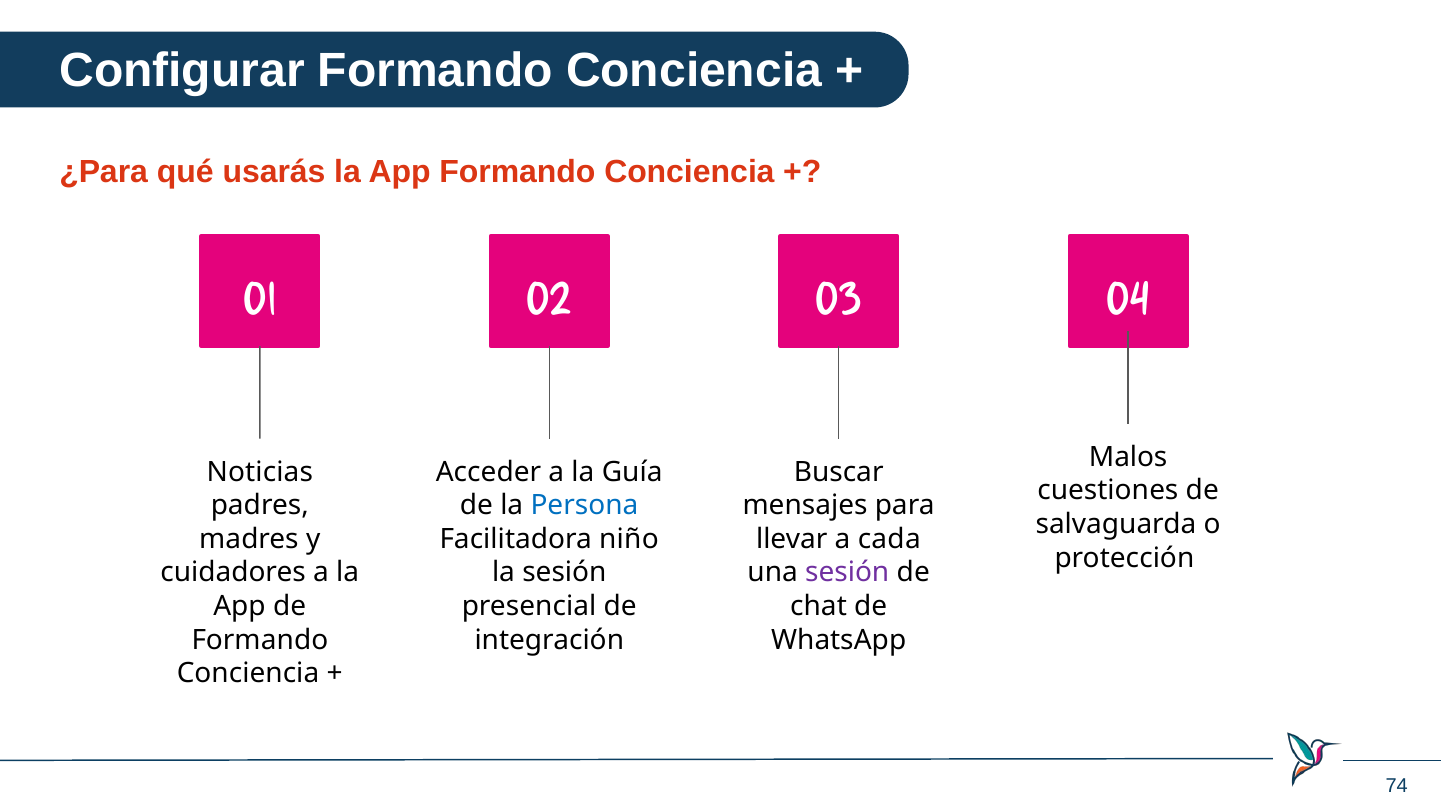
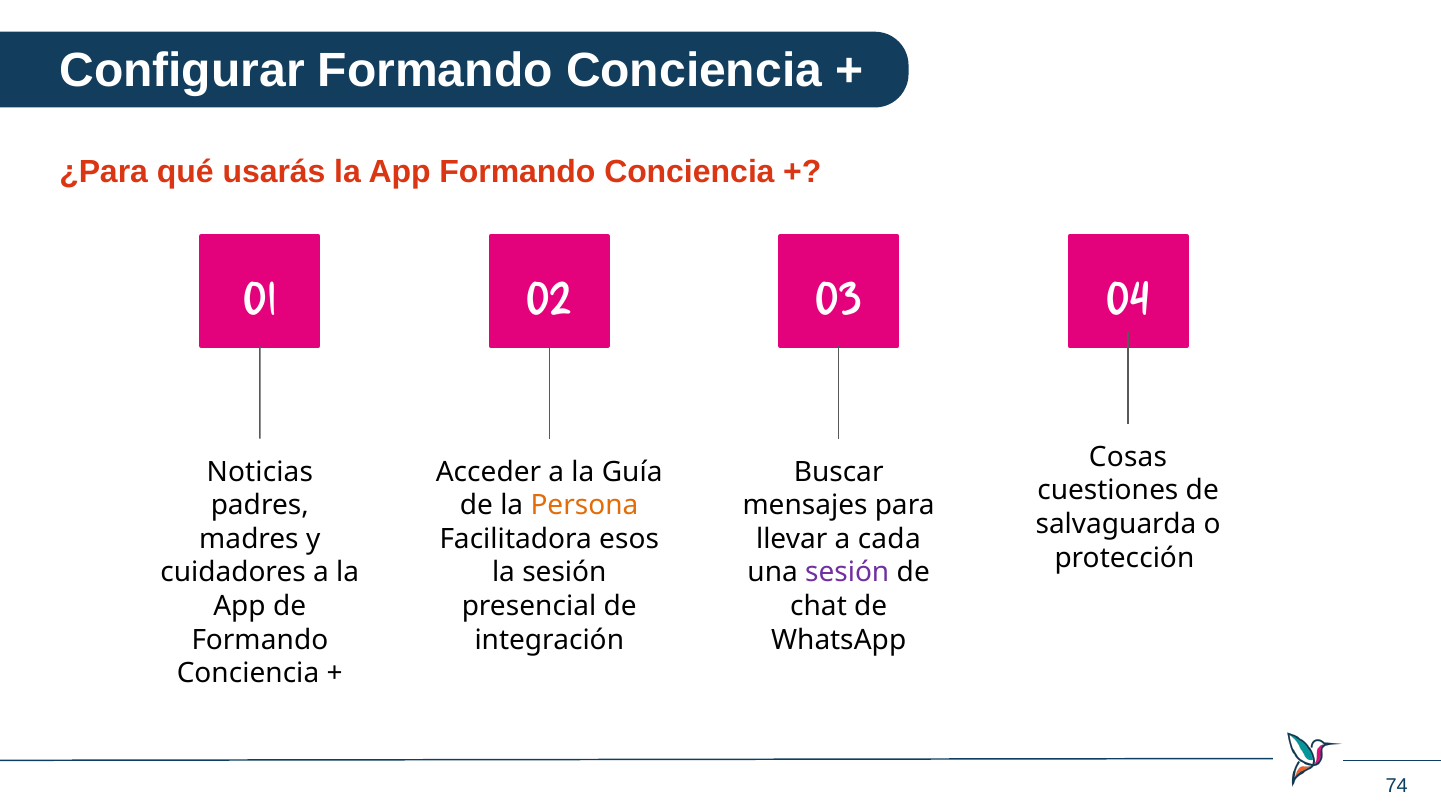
Malos: Malos -> Cosas
Persona colour: blue -> orange
niño: niño -> esos
